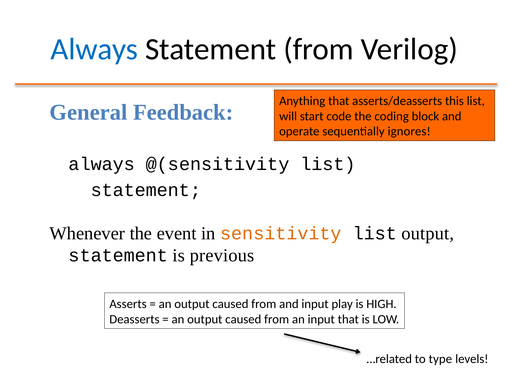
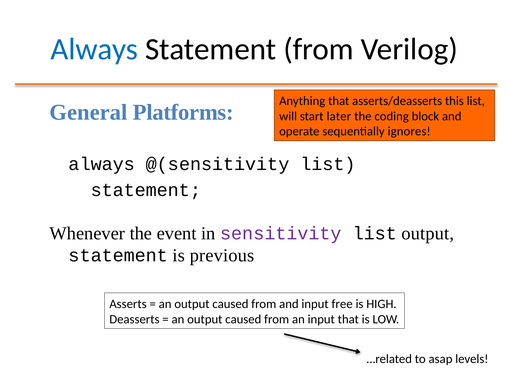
Feedback: Feedback -> Platforms
code: code -> later
sensitivity colour: orange -> purple
play: play -> free
type: type -> asap
